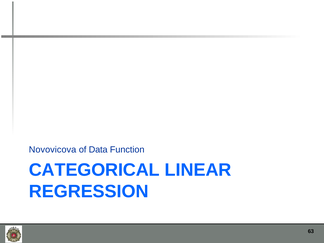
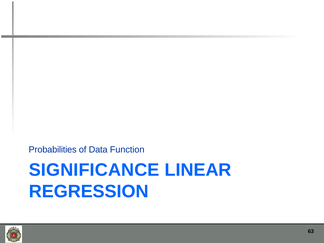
Novovicova: Novovicova -> Probabilities
CATEGORICAL: CATEGORICAL -> SIGNIFICANCE
